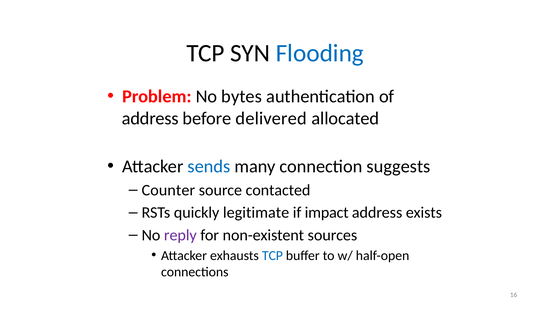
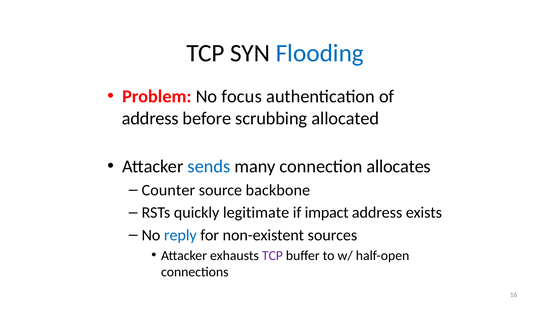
bytes: bytes -> focus
delivered: delivered -> scrubbing
suggests: suggests -> allocates
contacted: contacted -> backbone
reply colour: purple -> blue
TCP at (272, 256) colour: blue -> purple
